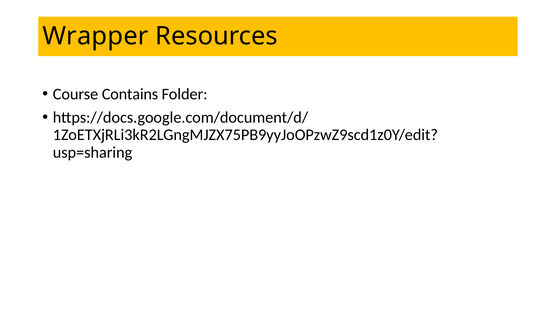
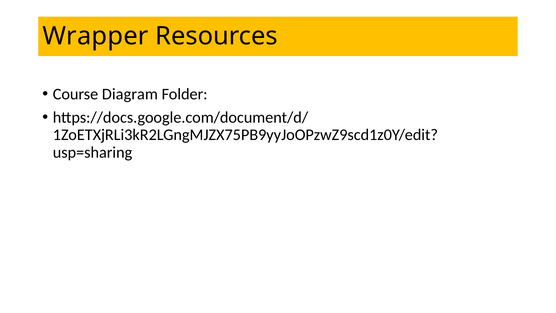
Contains: Contains -> Diagram
